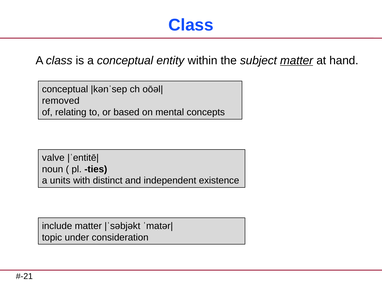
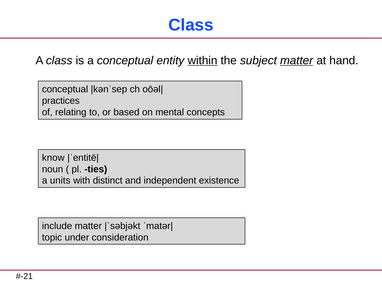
within underline: none -> present
removed: removed -> practices
valve: valve -> know
